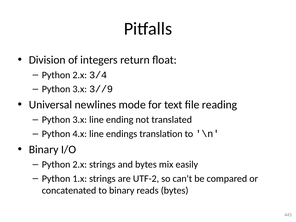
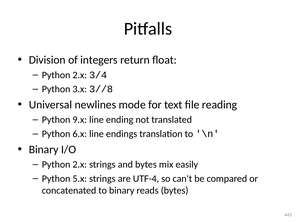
3//9: 3//9 -> 3//8
3.x at (80, 120): 3.x -> 9.x
4.x: 4.x -> 6.x
1.x: 1.x -> 5.x
UTF-2: UTF-2 -> UTF-4
